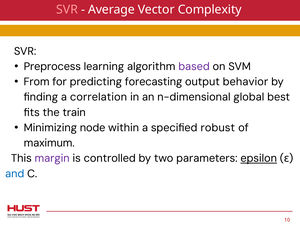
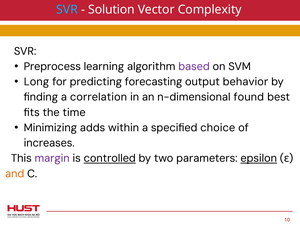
SVR at (67, 10) colour: pink -> light blue
Average: Average -> Solution
From: From -> Long
global: global -> found
train: train -> time
node: node -> adds
robust: robust -> choice
maximum: maximum -> increases
controlled underline: none -> present
and colour: blue -> orange
